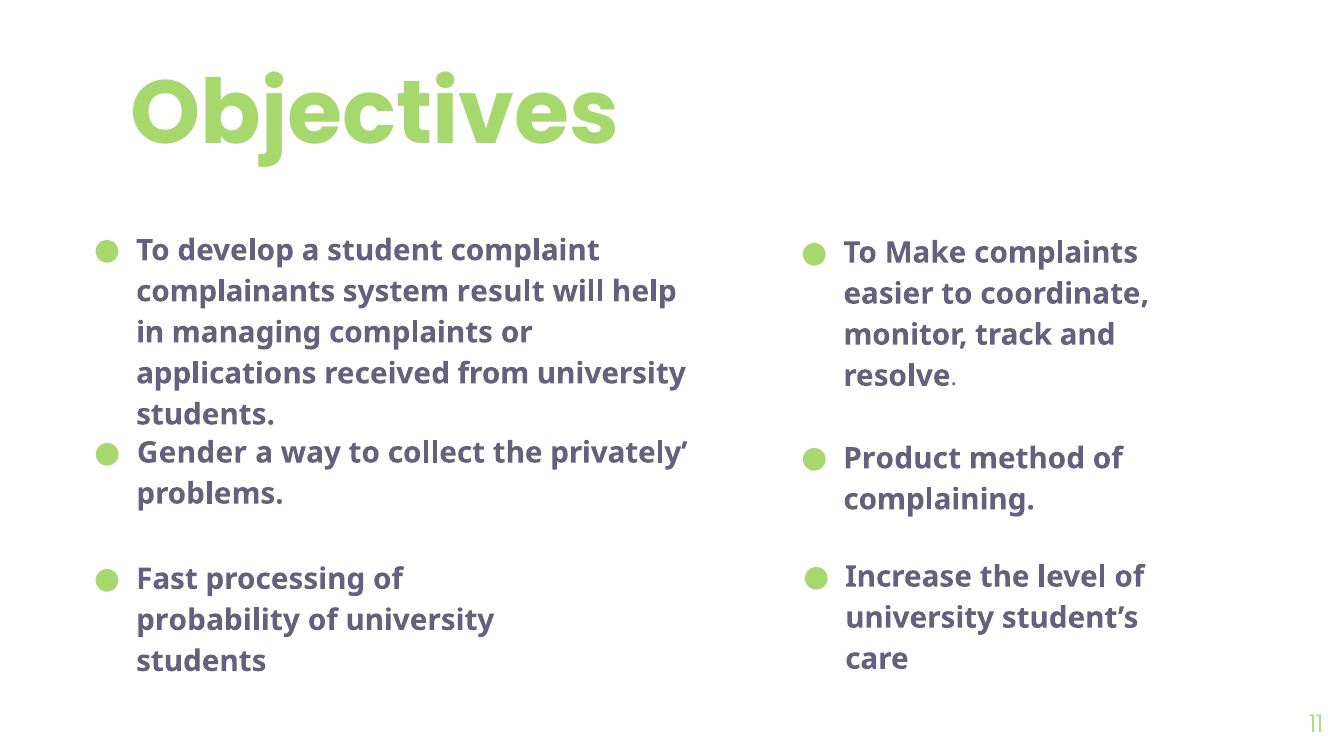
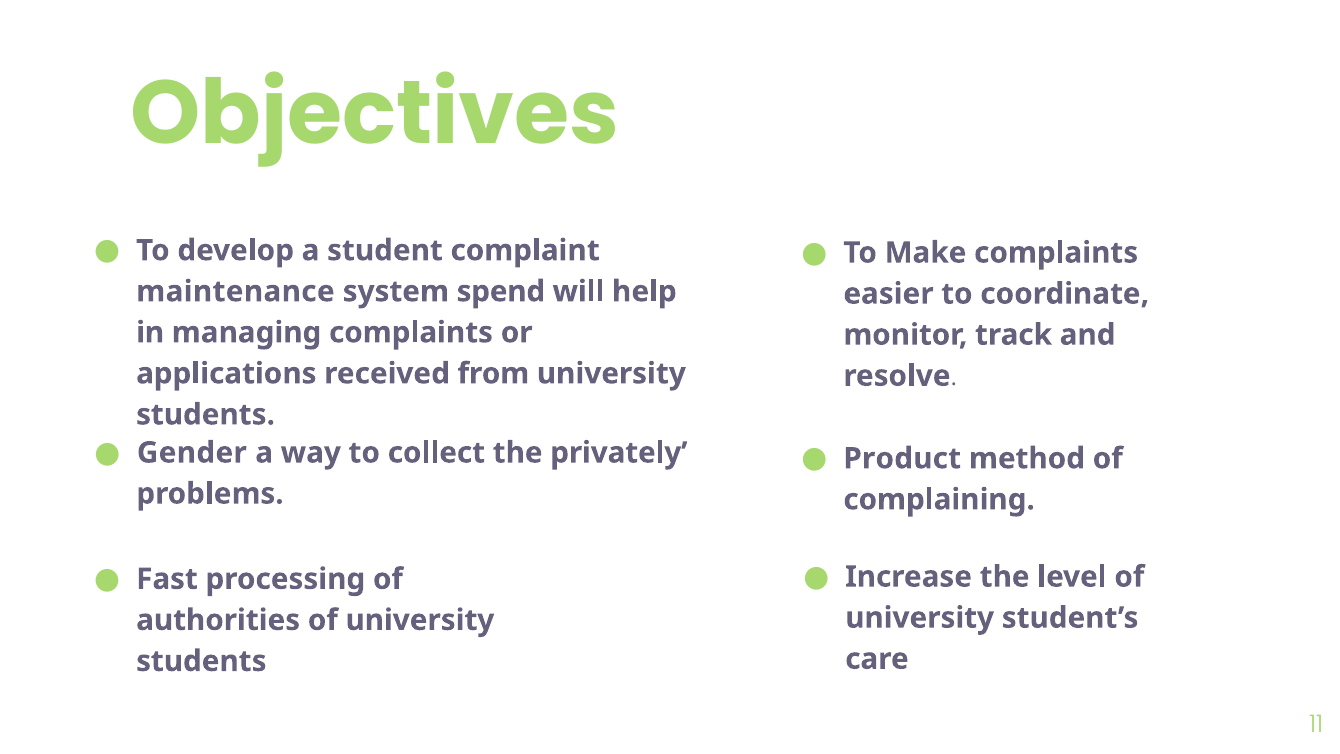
complainants: complainants -> maintenance
result: result -> spend
probability: probability -> authorities
